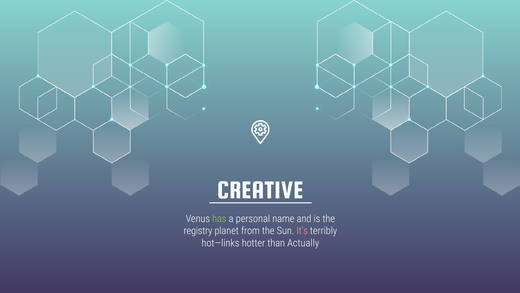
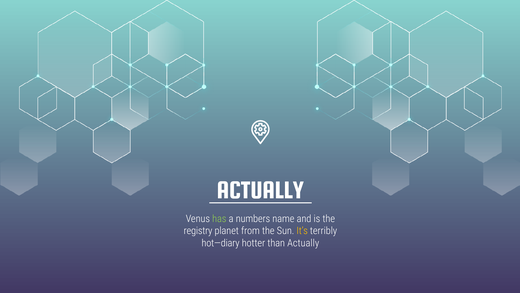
CREATIVE at (260, 189): CREATIVE -> ACTUALLY
personal: personal -> numbers
It’s colour: pink -> yellow
hot—links: hot—links -> hot—diary
